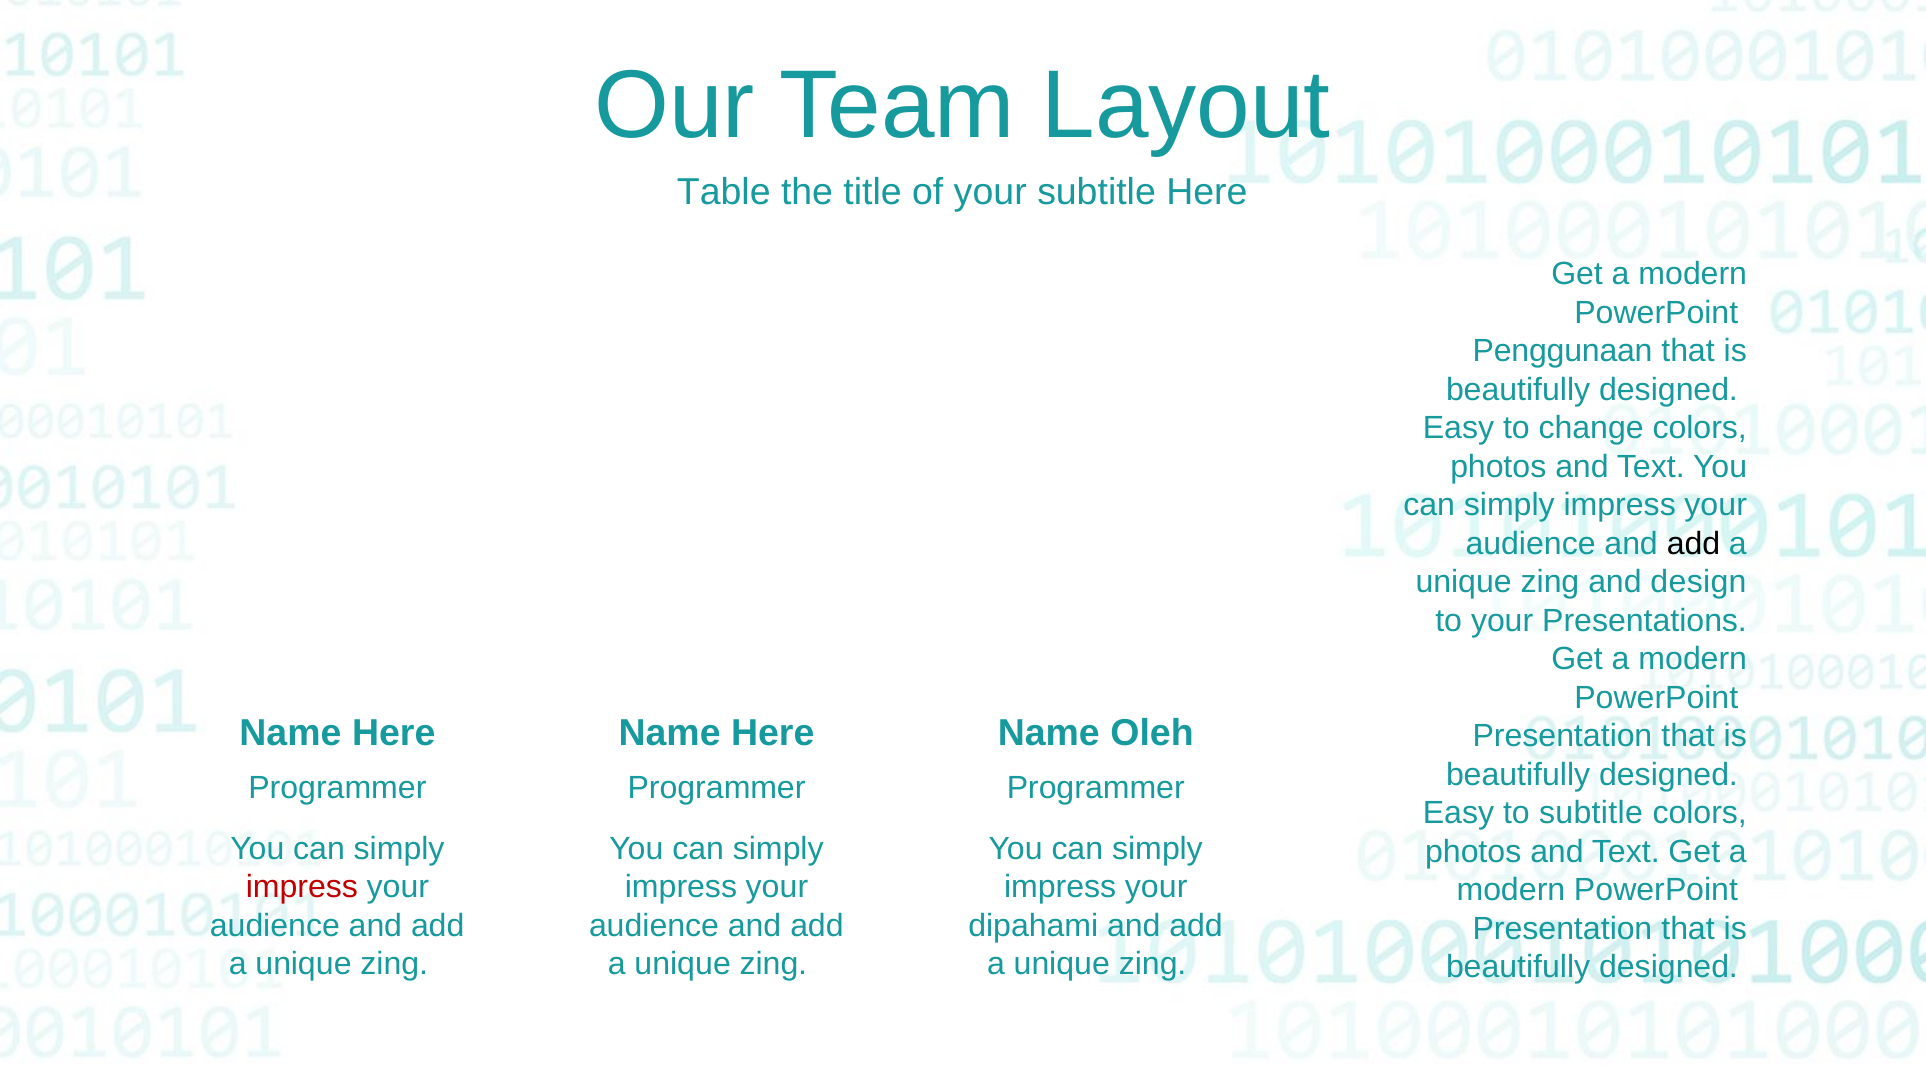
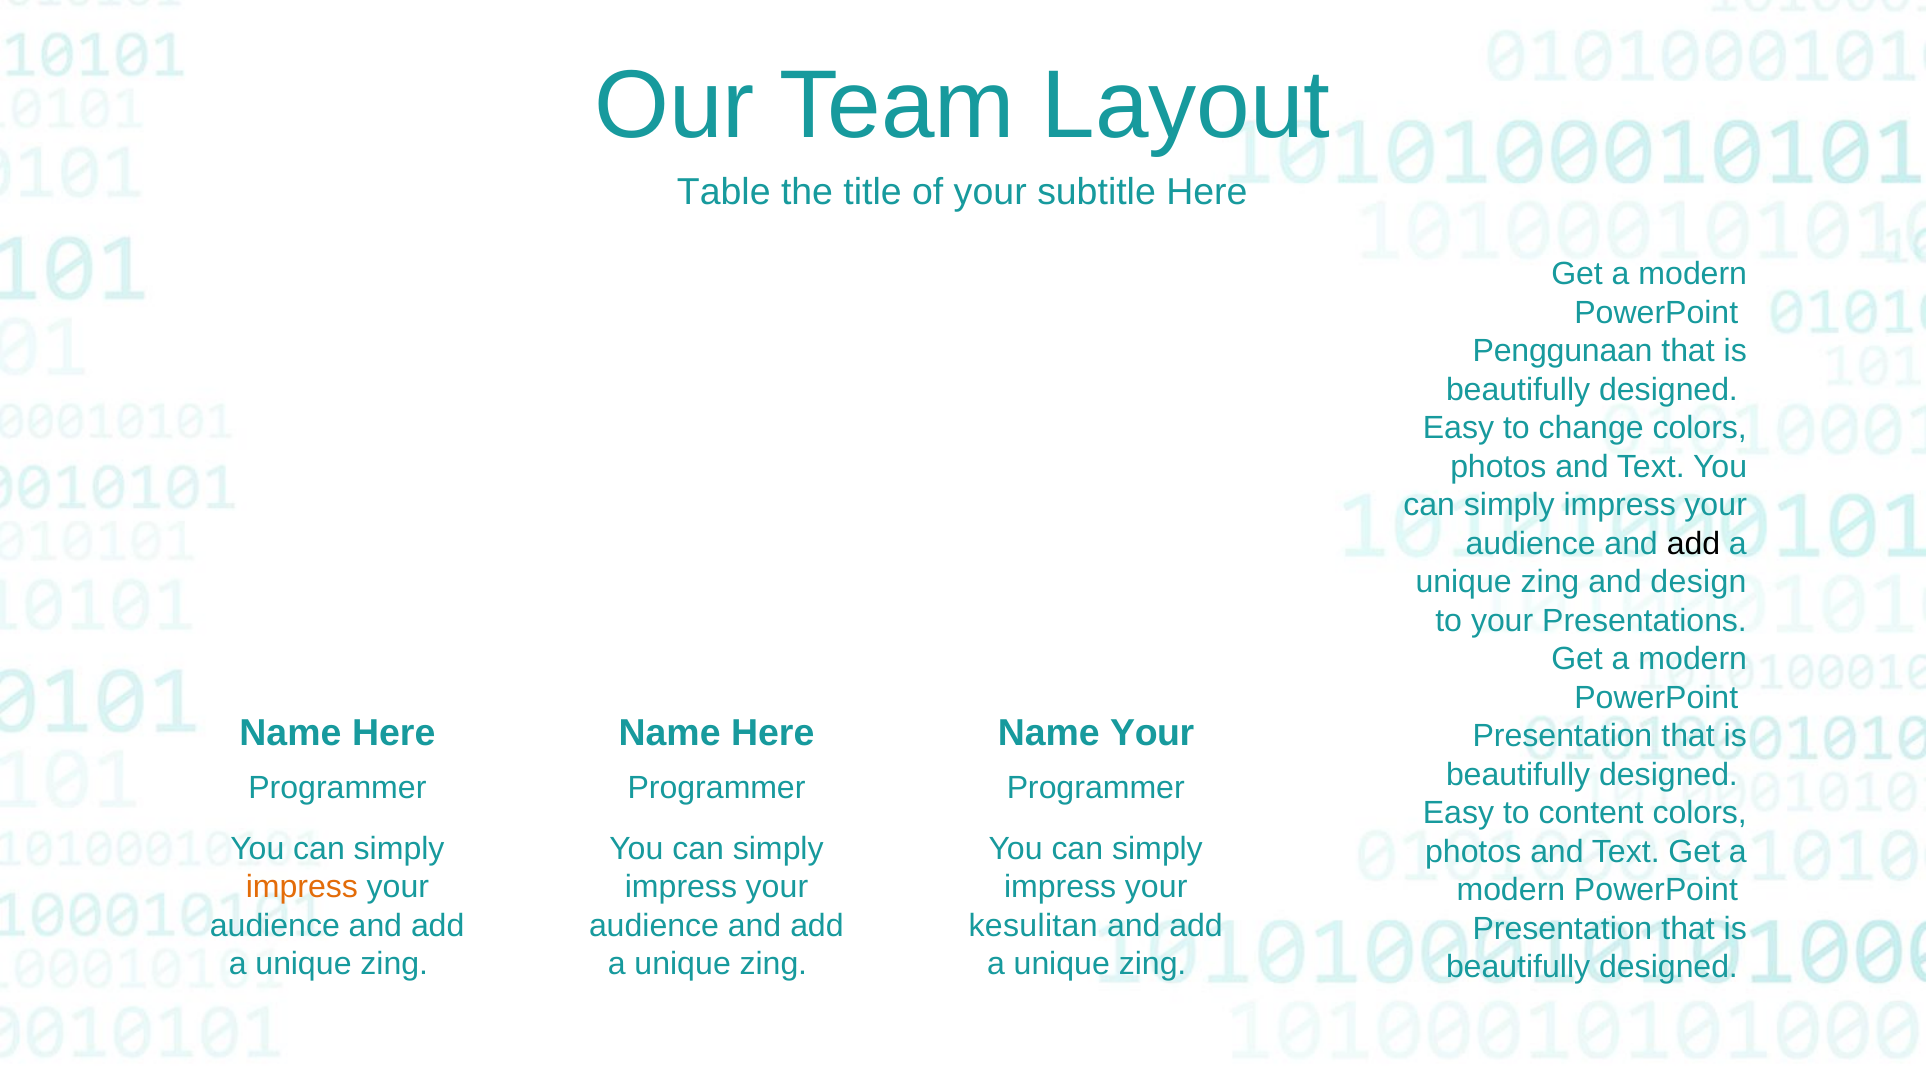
Name Oleh: Oleh -> Your
to subtitle: subtitle -> content
impress at (302, 887) colour: red -> orange
dipahami: dipahami -> kesulitan
